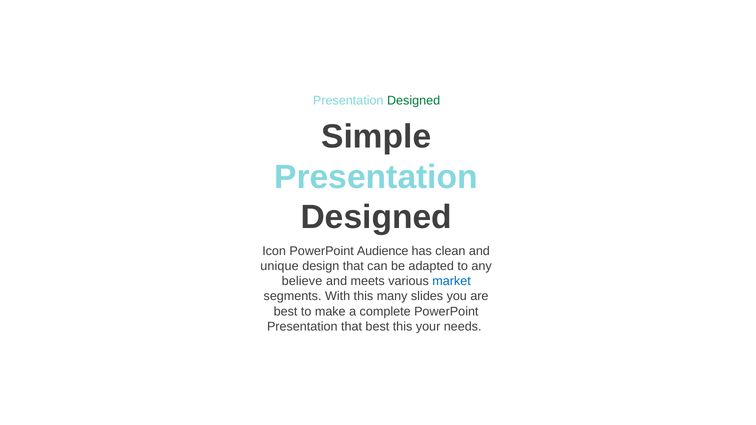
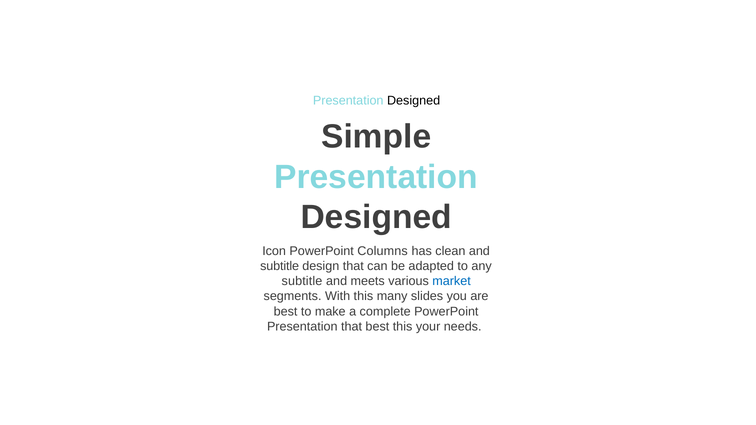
Designed at (414, 101) colour: green -> black
Audience: Audience -> Columns
unique at (280, 266): unique -> subtitle
believe at (302, 281): believe -> subtitle
